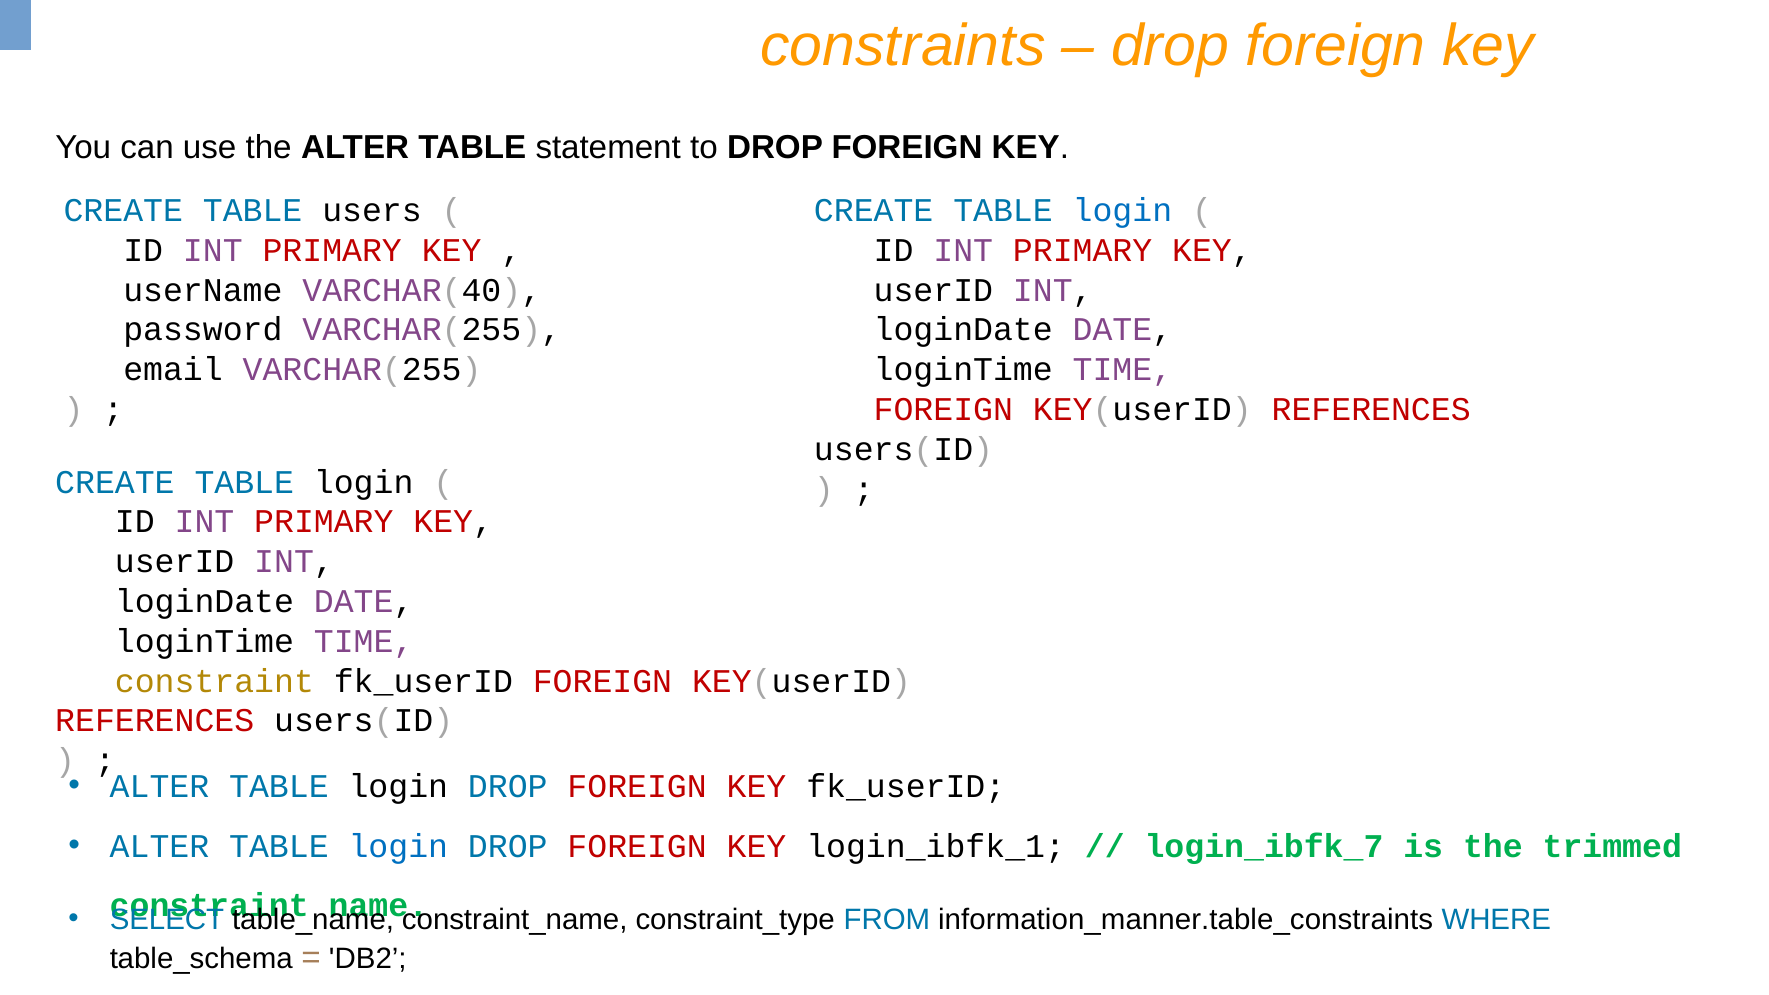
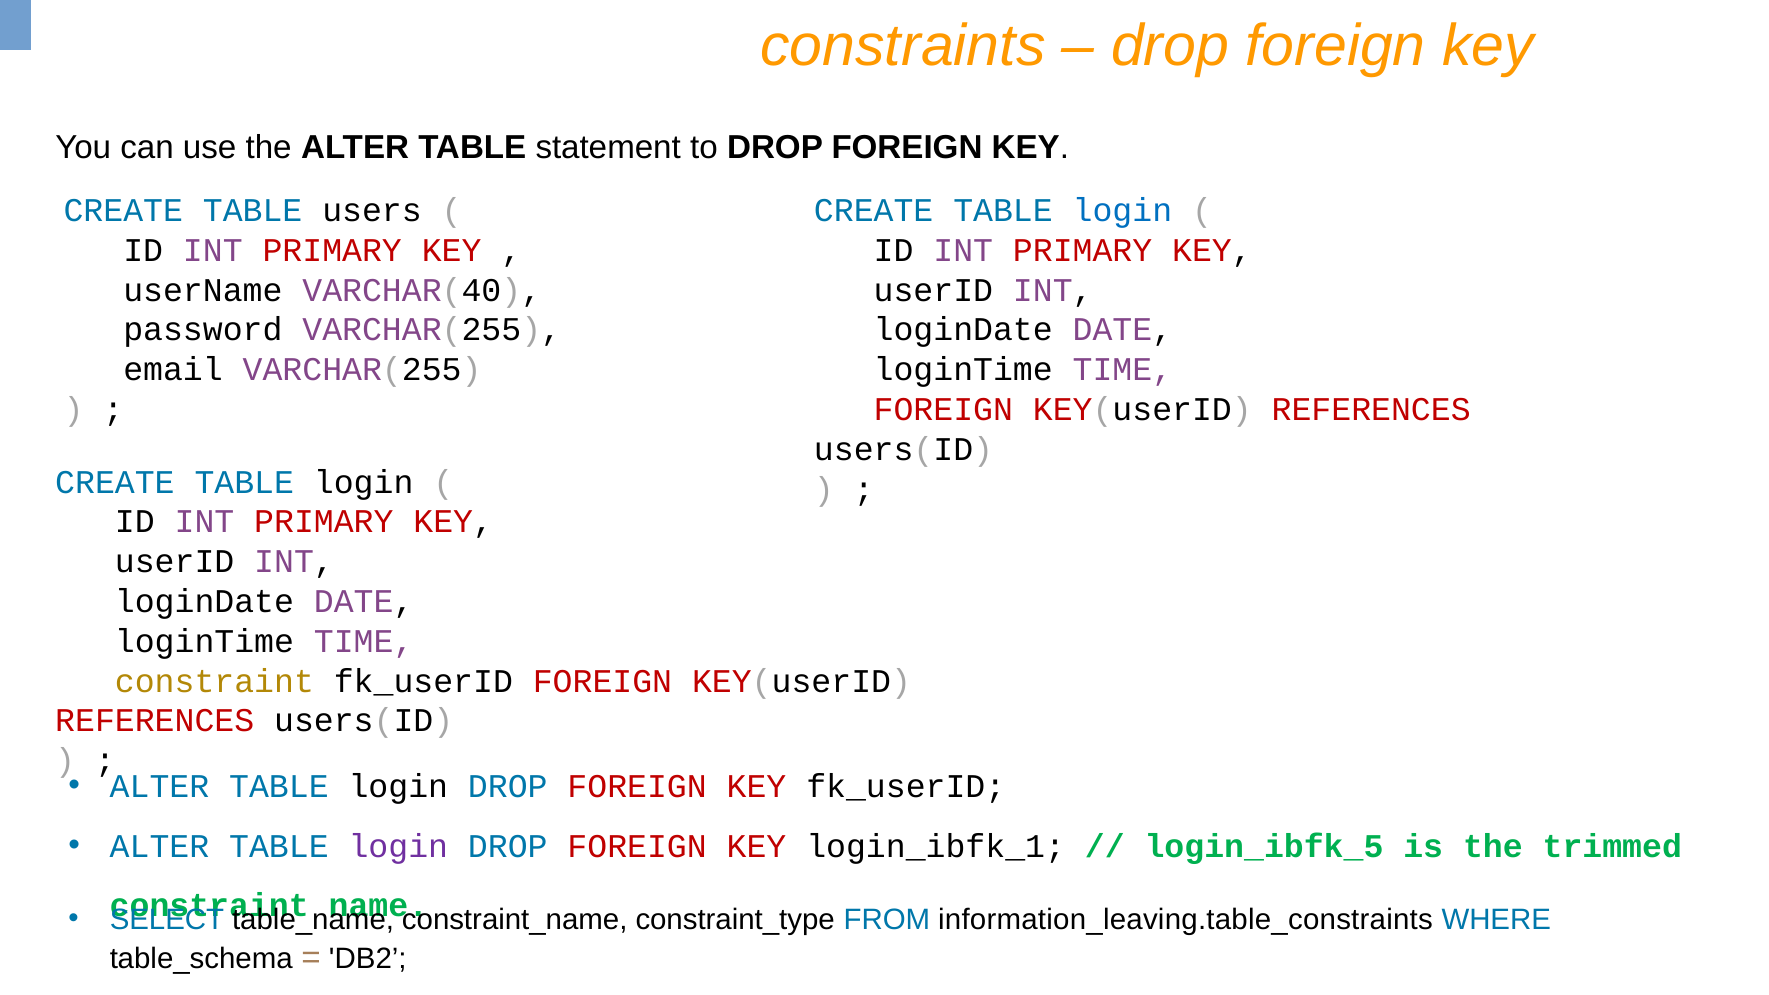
login at (398, 846) colour: blue -> purple
login_ibfk_7: login_ibfk_7 -> login_ibfk_5
information_manner.table_constraints: information_manner.table_constraints -> information_leaving.table_constraints
